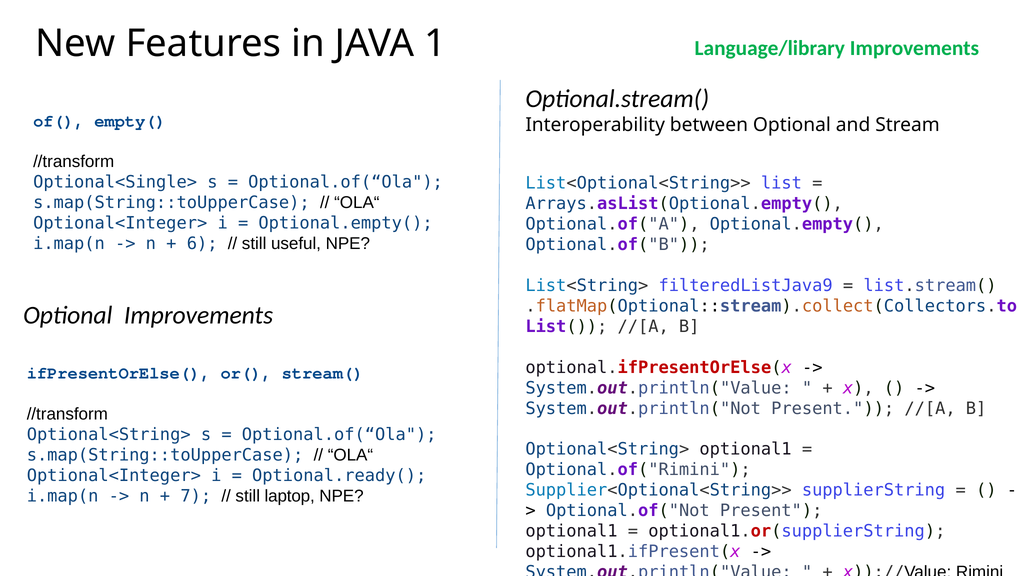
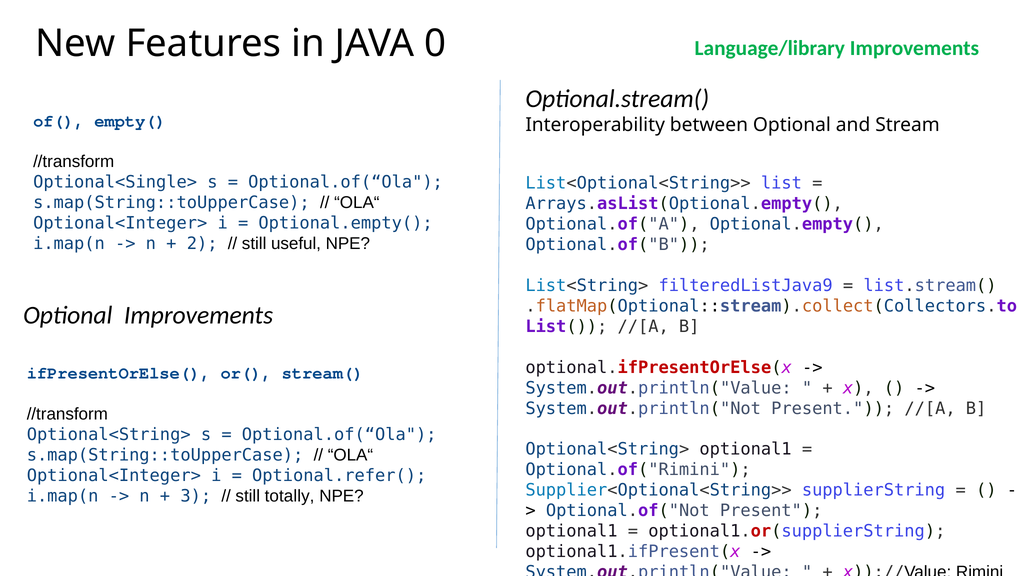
1: 1 -> 0
6: 6 -> 2
Optional.ready(: Optional.ready( -> Optional.refer(
7: 7 -> 3
laptop: laptop -> totally
